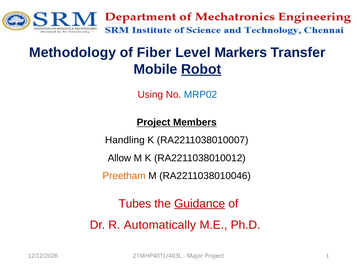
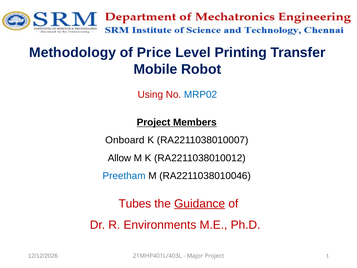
Fiber: Fiber -> Price
Markers: Markers -> Printing
Robot underline: present -> none
Handling: Handling -> Onboard
Preetham colour: orange -> blue
Automatically: Automatically -> Environments
